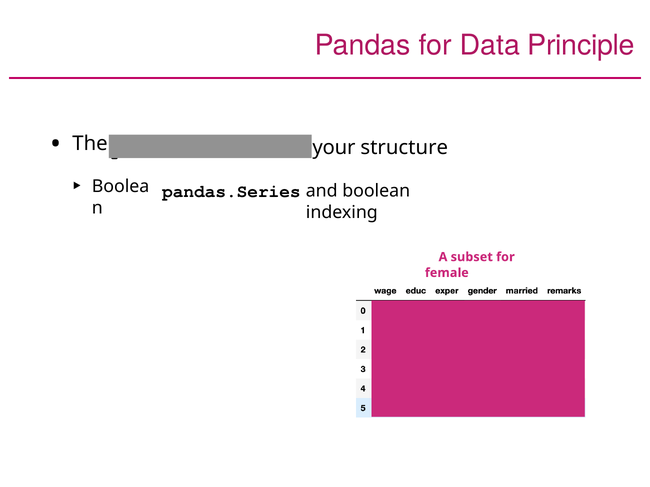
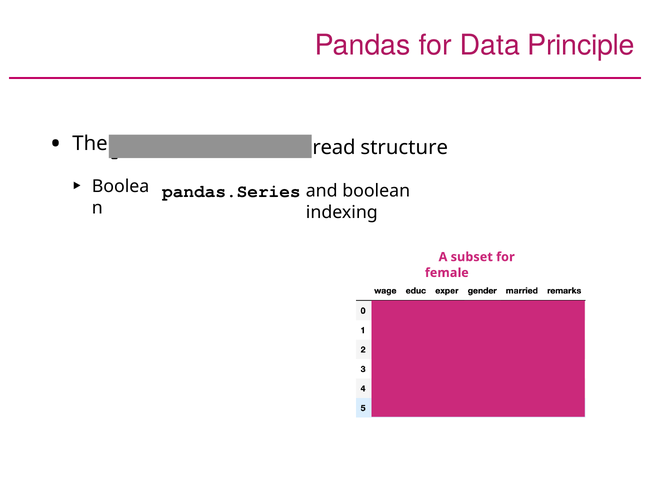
your: your -> read
